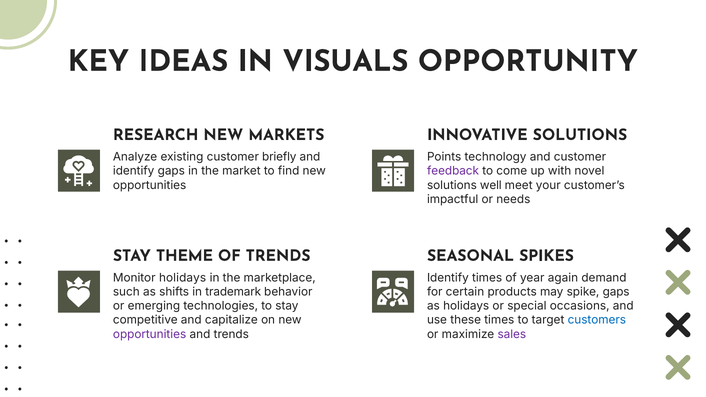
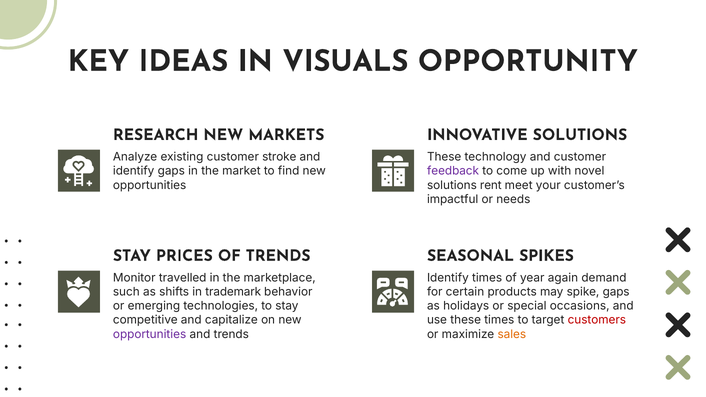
briefly: briefly -> stroke
Points at (444, 157): Points -> These
well: well -> rent
THEME: THEME -> PRICES
Monitor holidays: holidays -> travelled
customers colour: blue -> red
sales colour: purple -> orange
